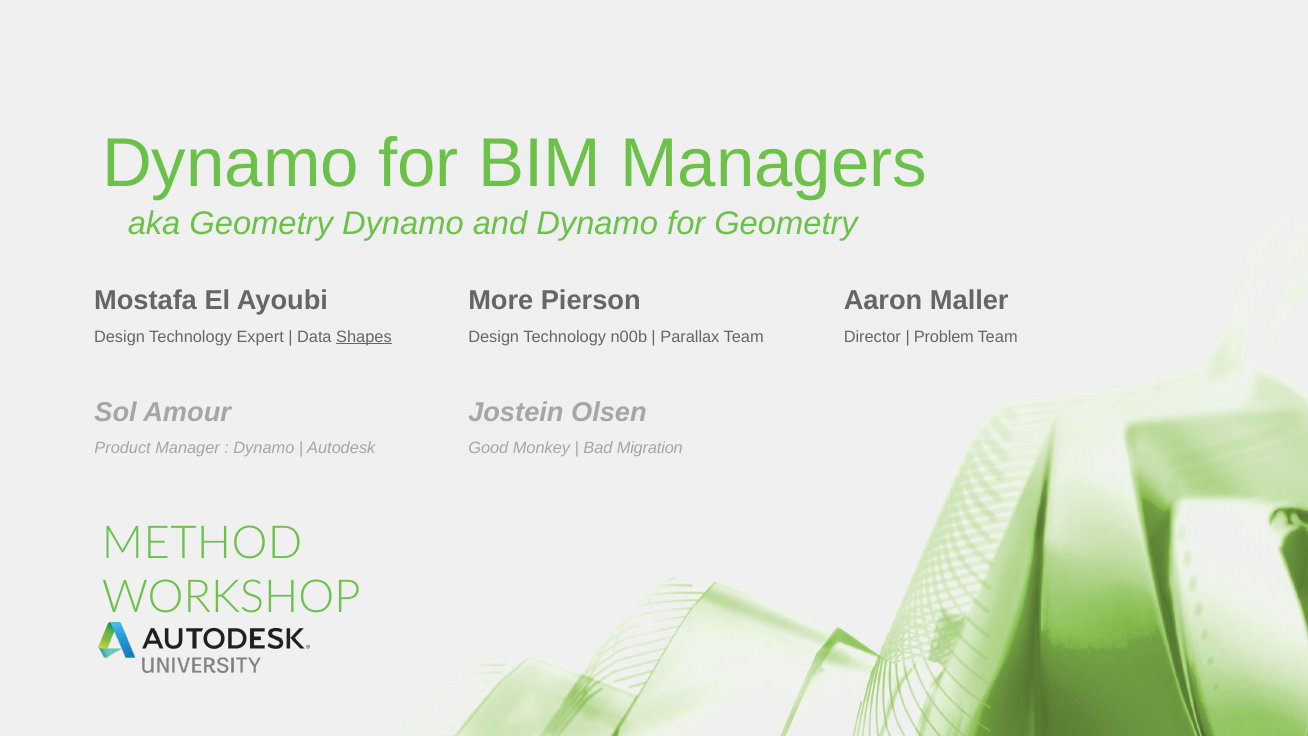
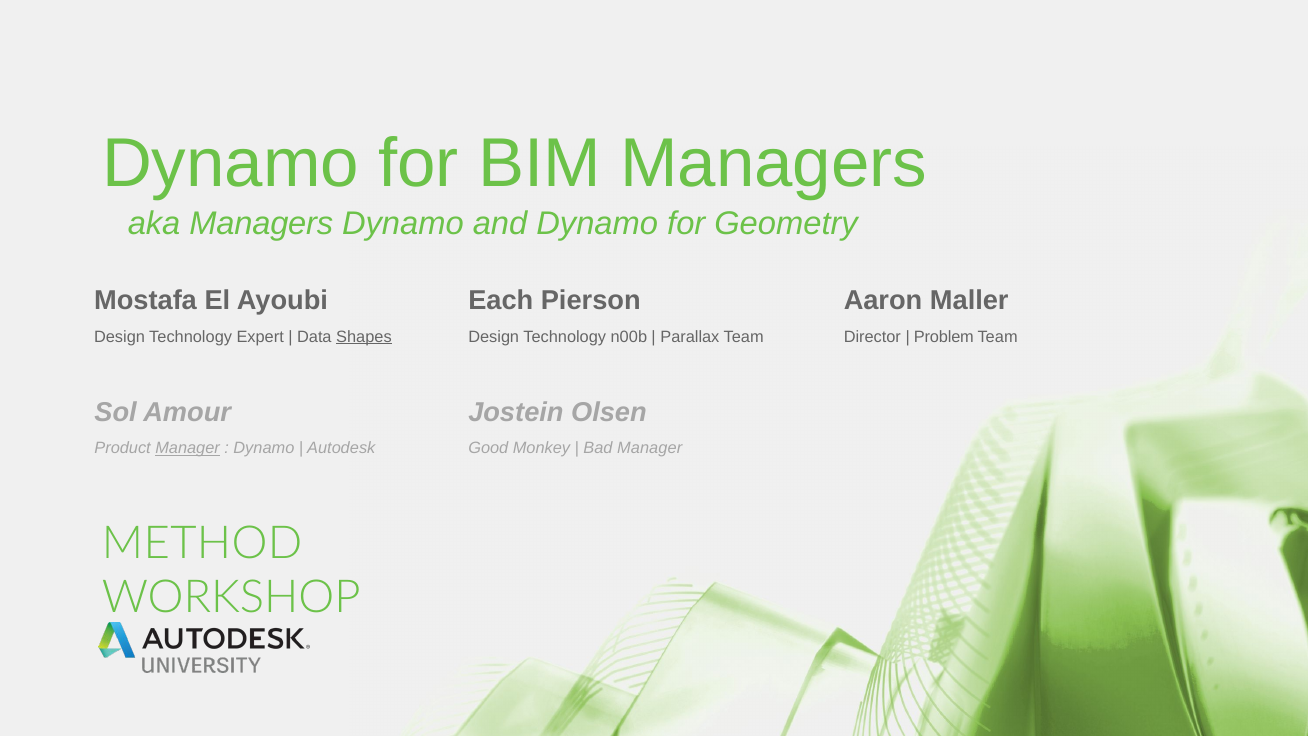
aka Geometry: Geometry -> Managers
More: More -> Each
Manager at (188, 448) underline: none -> present
Bad Migration: Migration -> Manager
